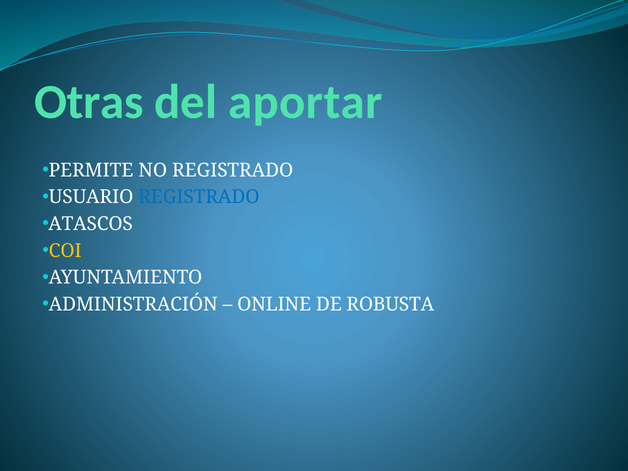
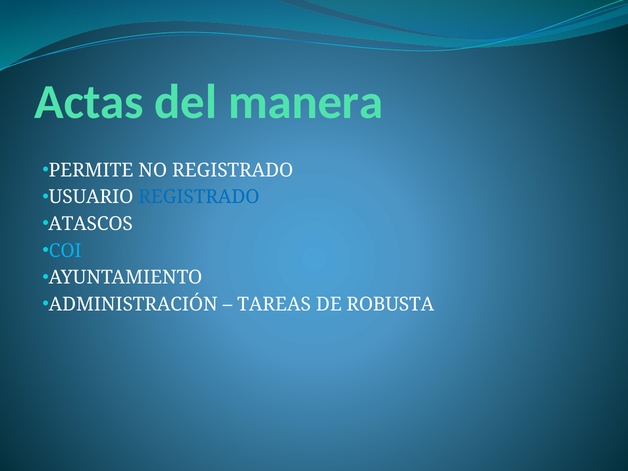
Otras: Otras -> Actas
aportar: aportar -> manera
COI colour: yellow -> light blue
ONLINE: ONLINE -> TAREAS
